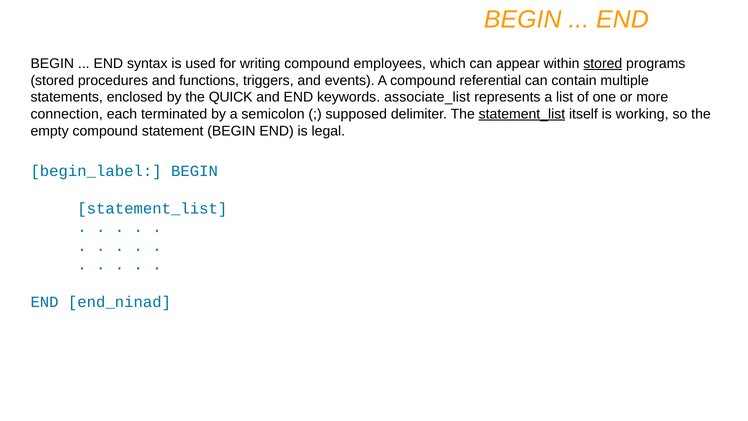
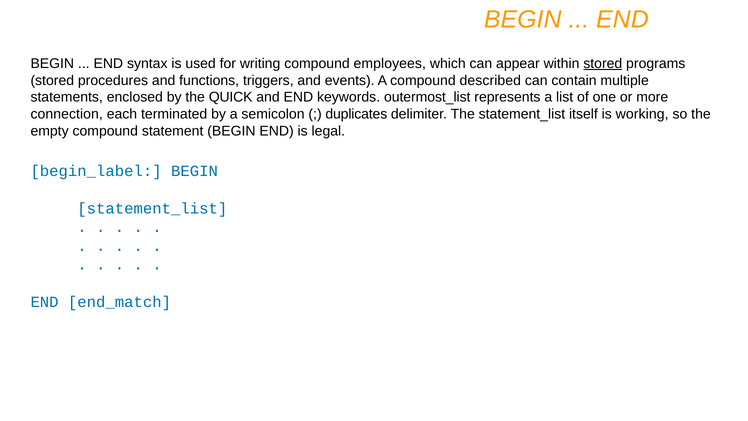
referential: referential -> described
associate_list: associate_list -> outermost_list
supposed: supposed -> duplicates
statement_list at (522, 114) underline: present -> none
end_ninad: end_ninad -> end_match
